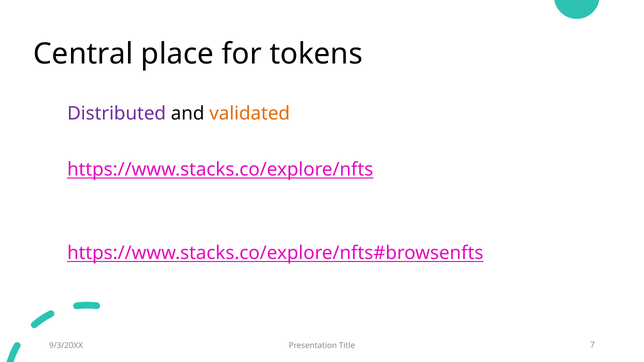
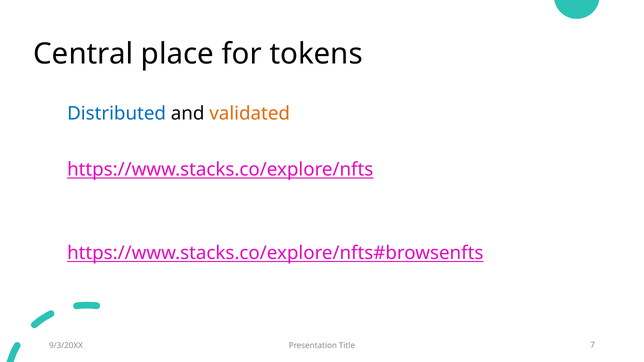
Distributed colour: purple -> blue
